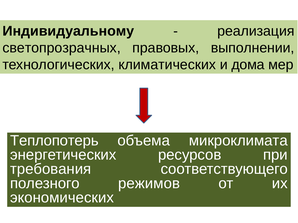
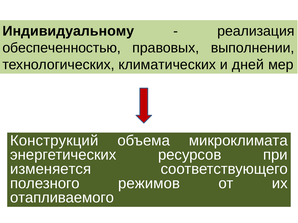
светопрозрачных: светопрозрачных -> обеспеченностью
дома: дома -> дней
Теплопотерь: Теплопотерь -> Конструкций
требования: требования -> изменяется
экономических: экономических -> отапливаемого
